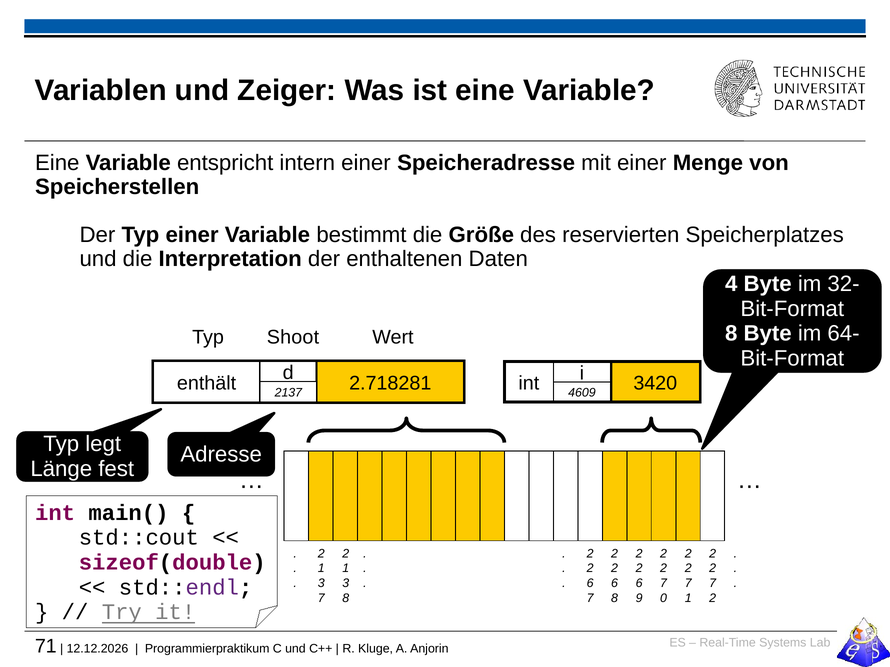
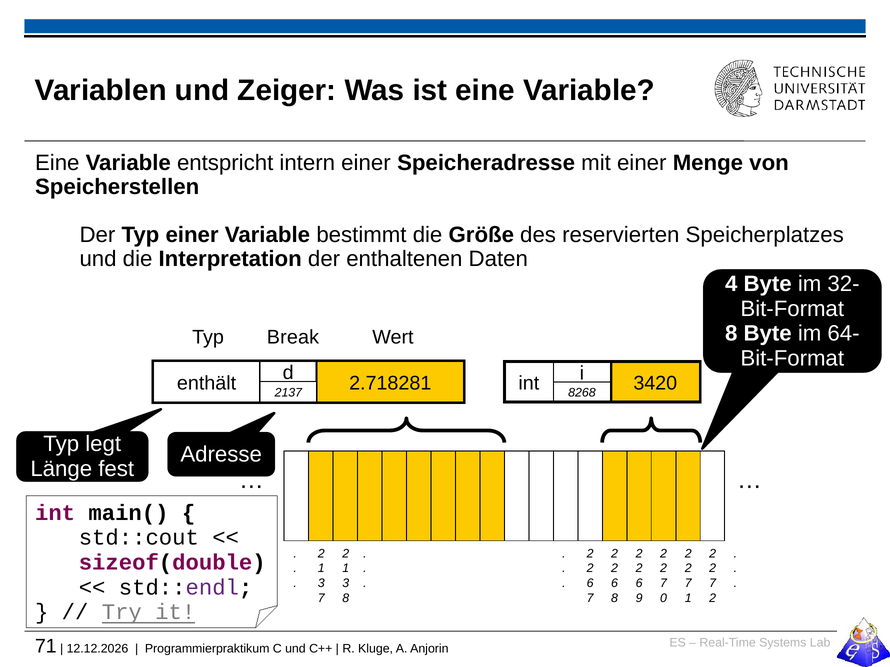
Shoot: Shoot -> Break
4609: 4609 -> 8268
